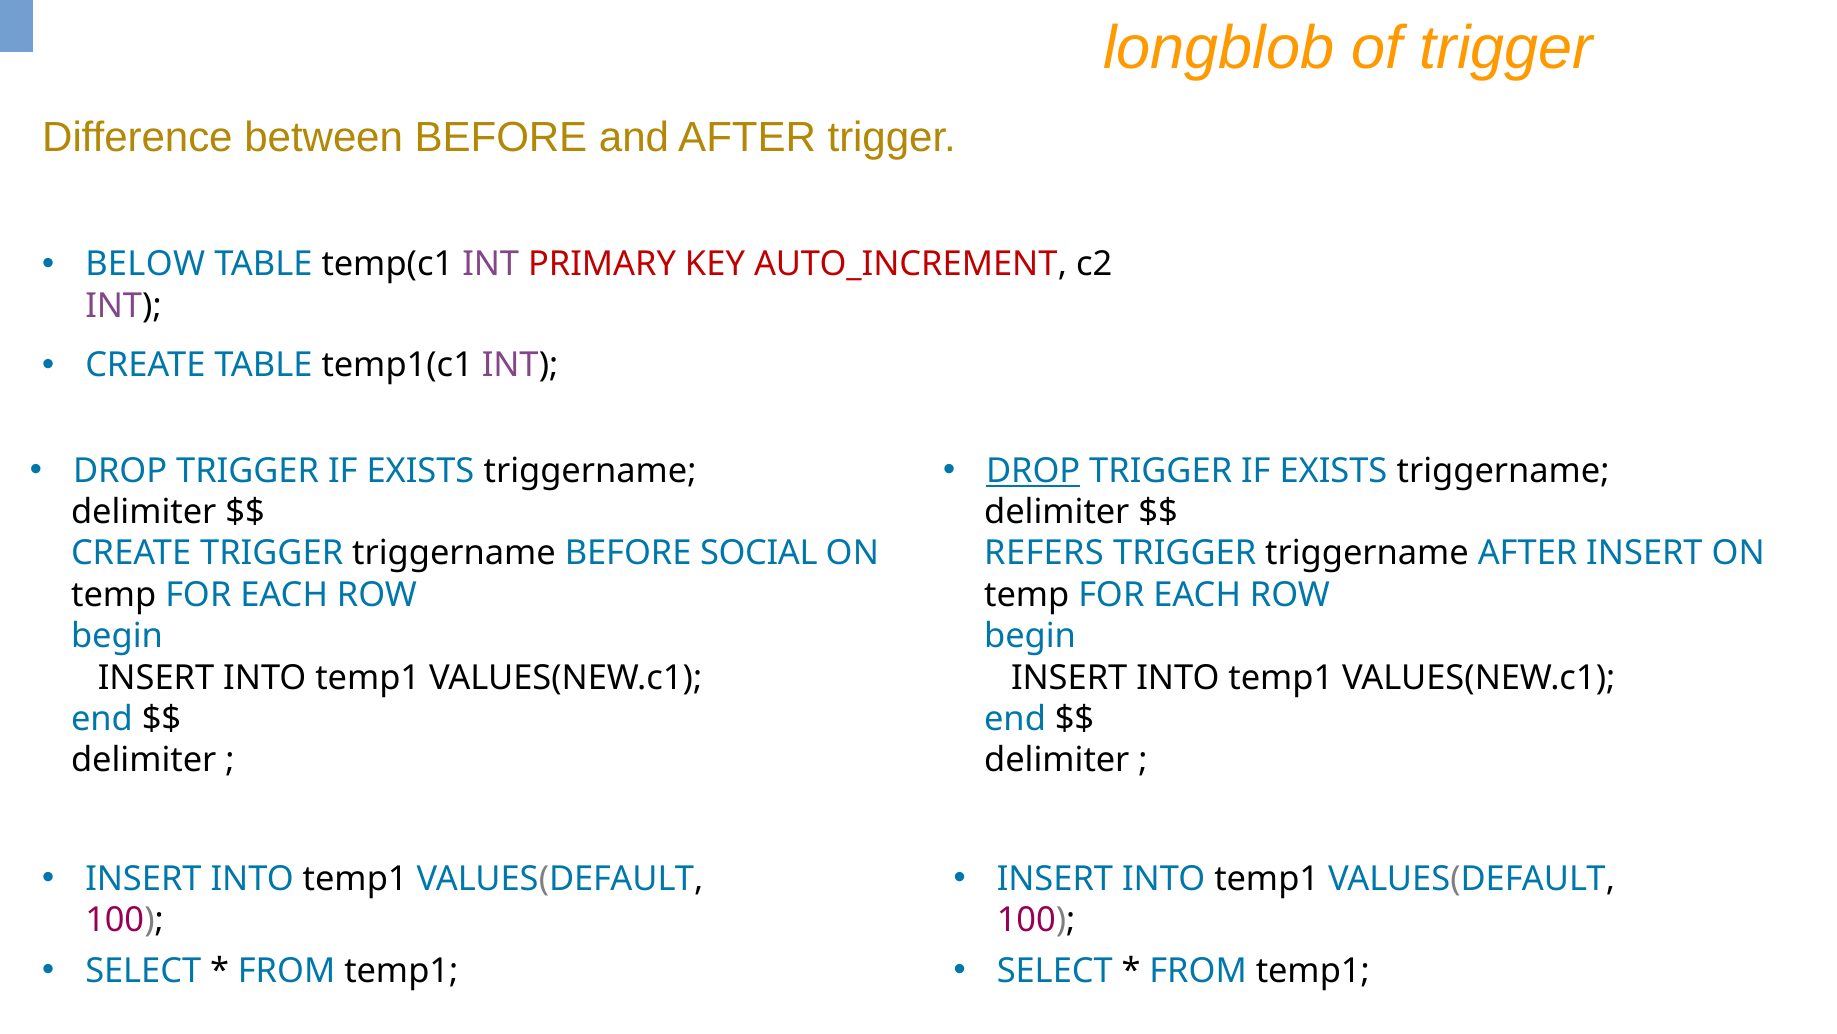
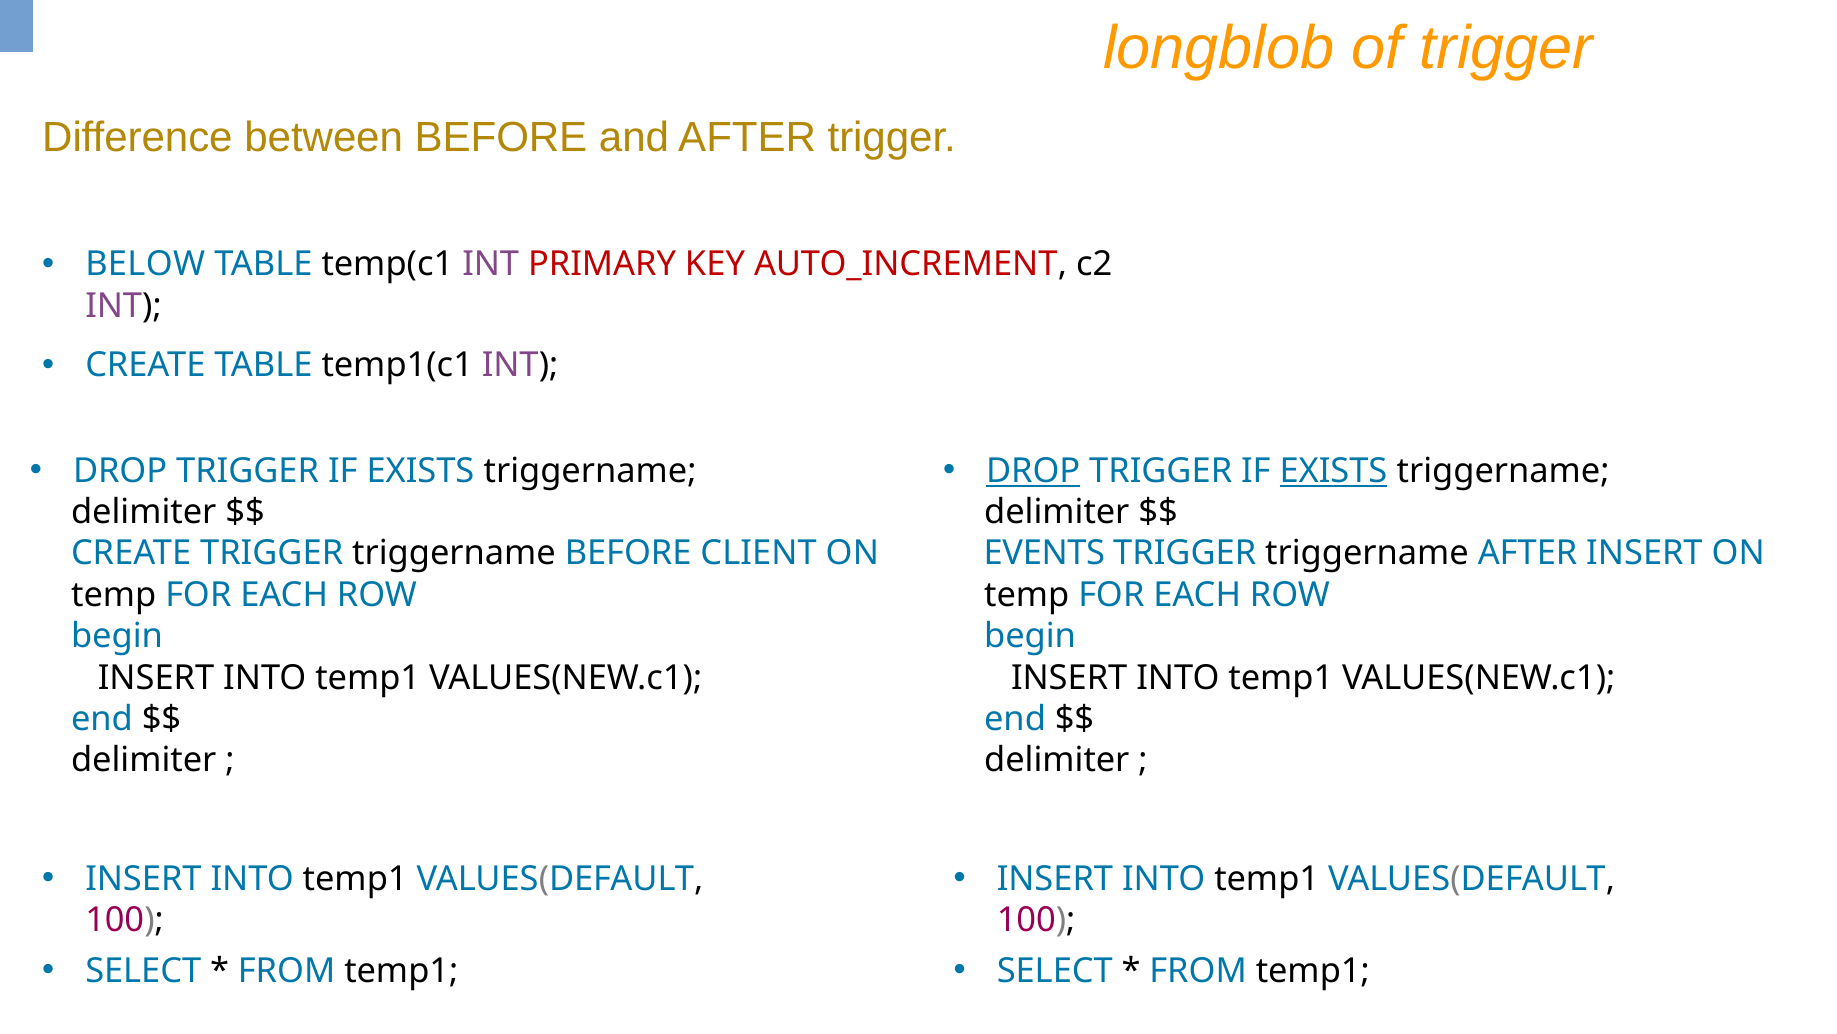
EXISTS at (1333, 471) underline: none -> present
SOCIAL: SOCIAL -> CLIENT
REFERS: REFERS -> EVENTS
